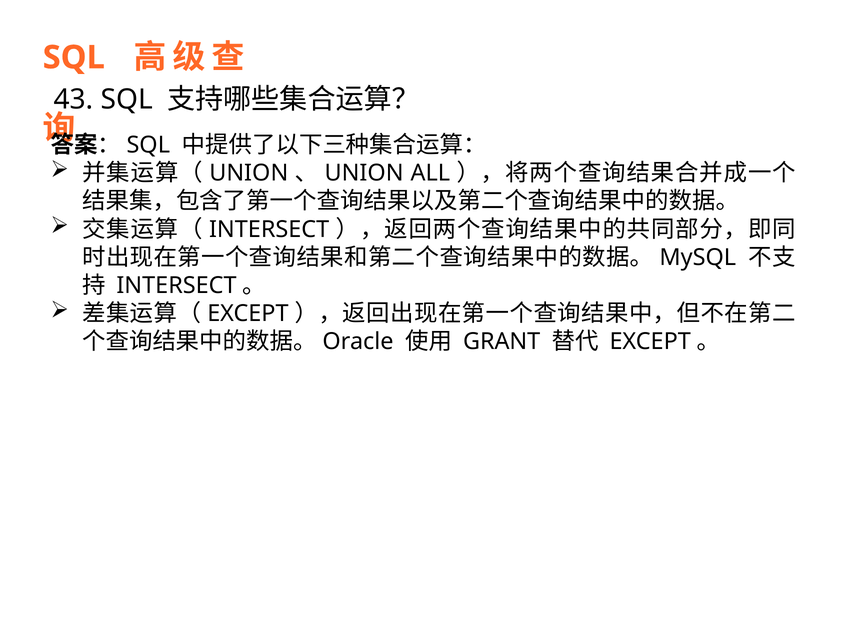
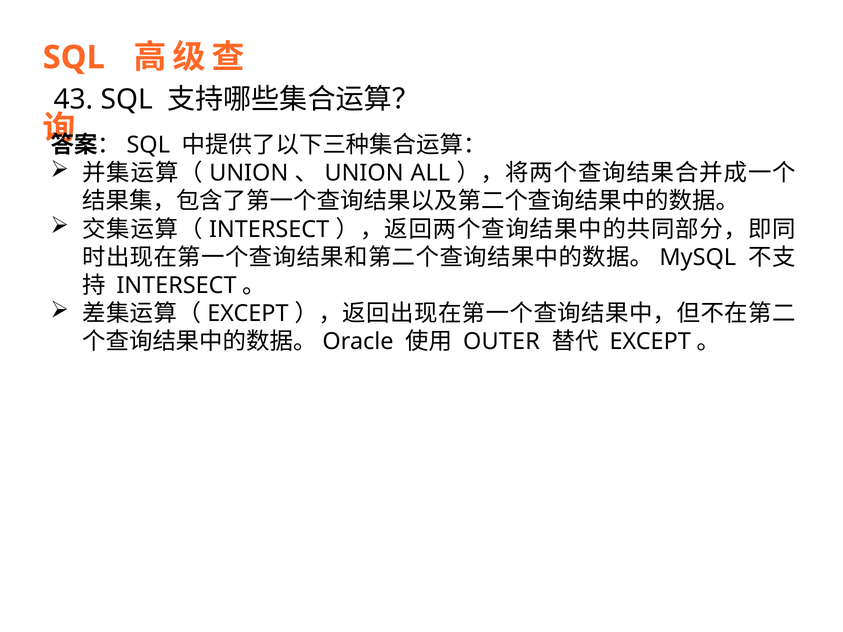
GRANT: GRANT -> OUTER
